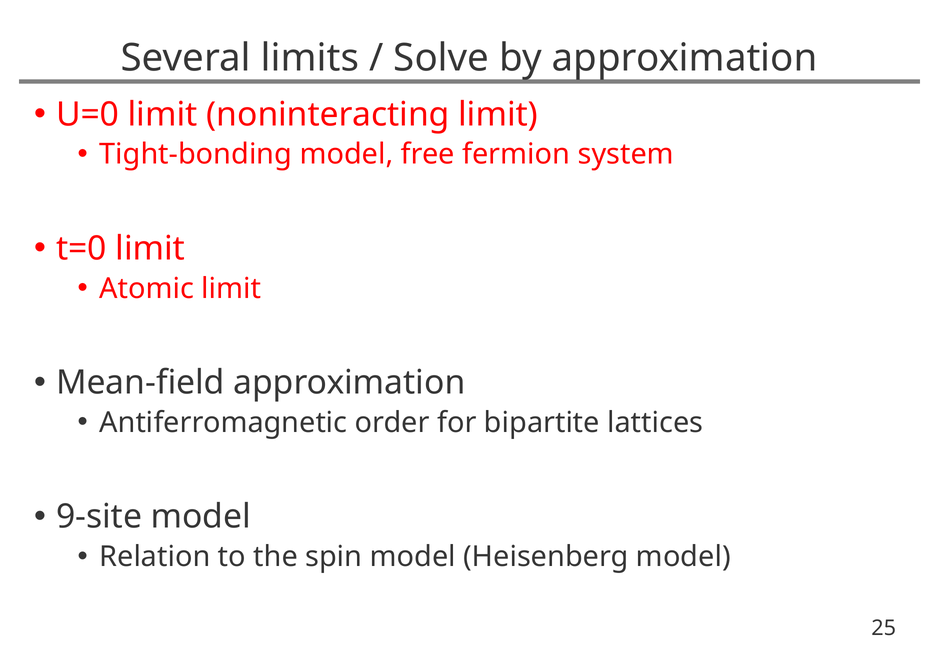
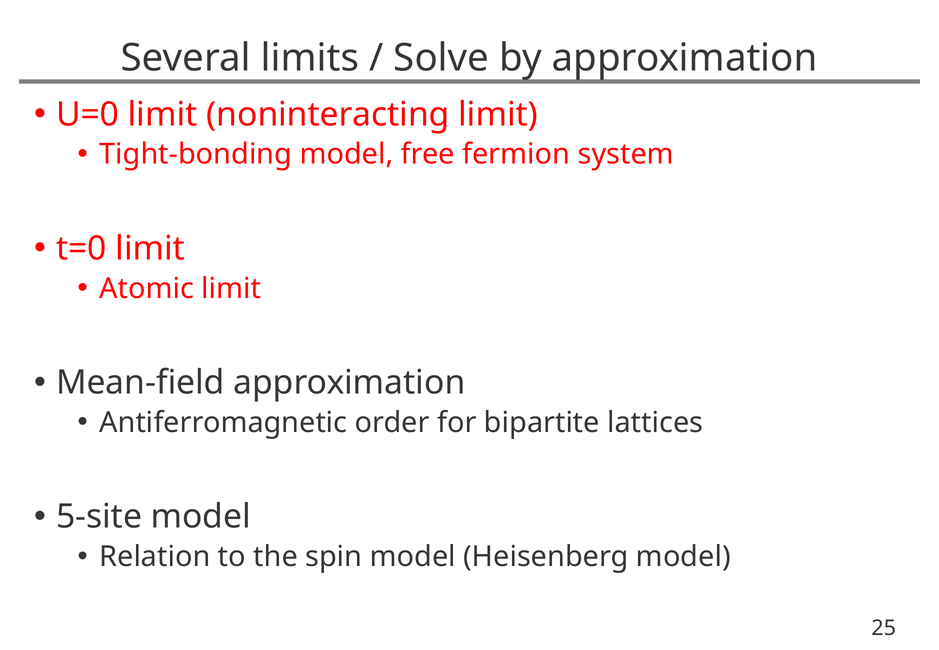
9-site: 9-site -> 5-site
